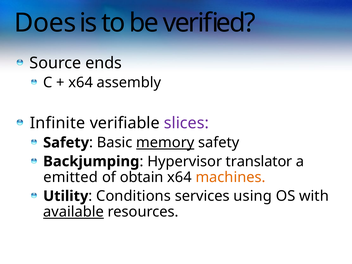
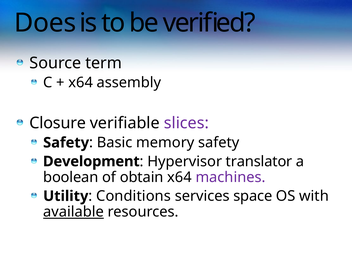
ends: ends -> term
Infinite: Infinite -> Closure
memory underline: present -> none
Backjumping: Backjumping -> Development
emitted: emitted -> boolean
machines colour: orange -> purple
using: using -> space
